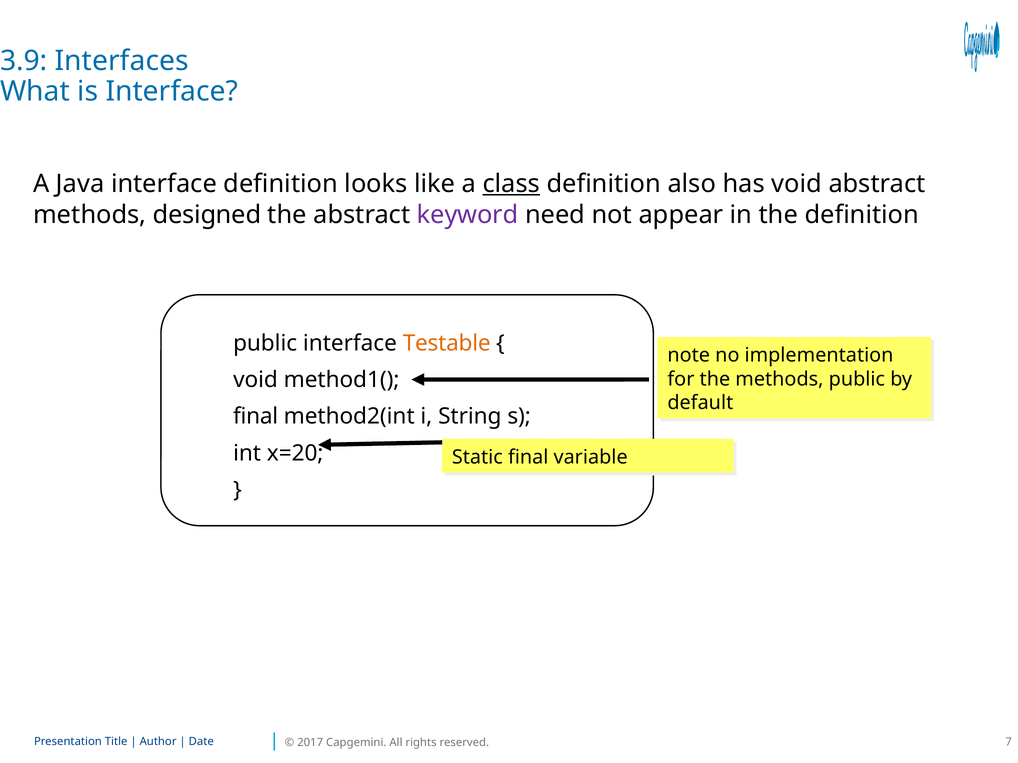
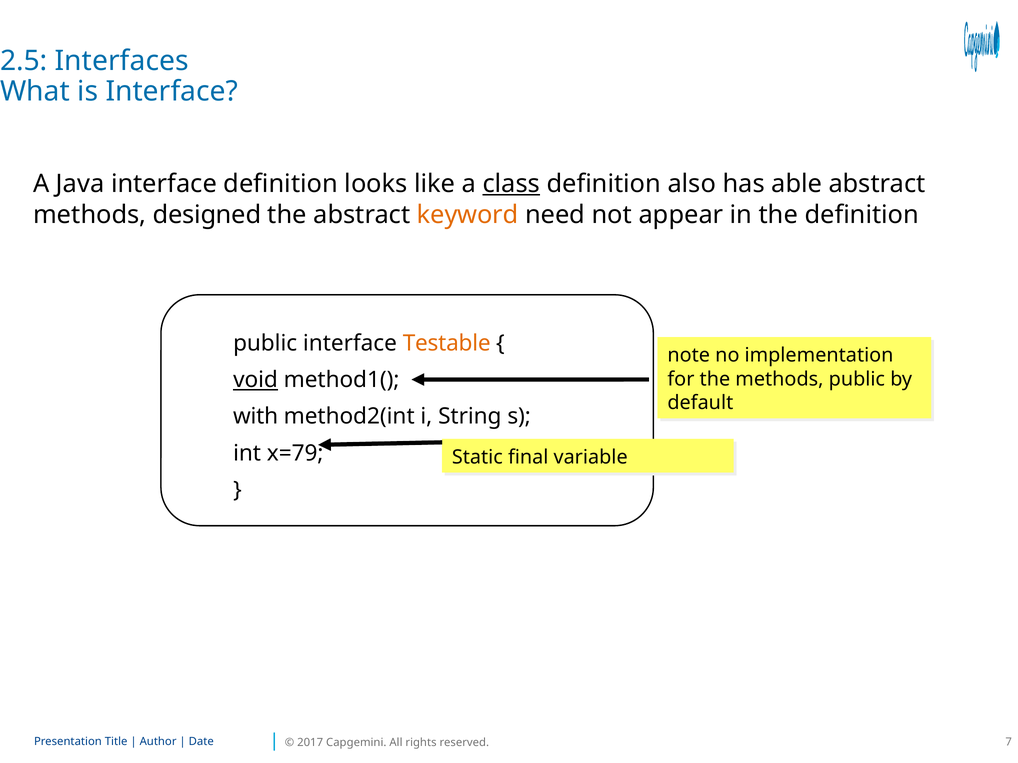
3.9: 3.9 -> 2.5
has void: void -> able
keyword colour: purple -> orange
void at (256, 380) underline: none -> present
final at (256, 417): final -> with
x=20: x=20 -> x=79
